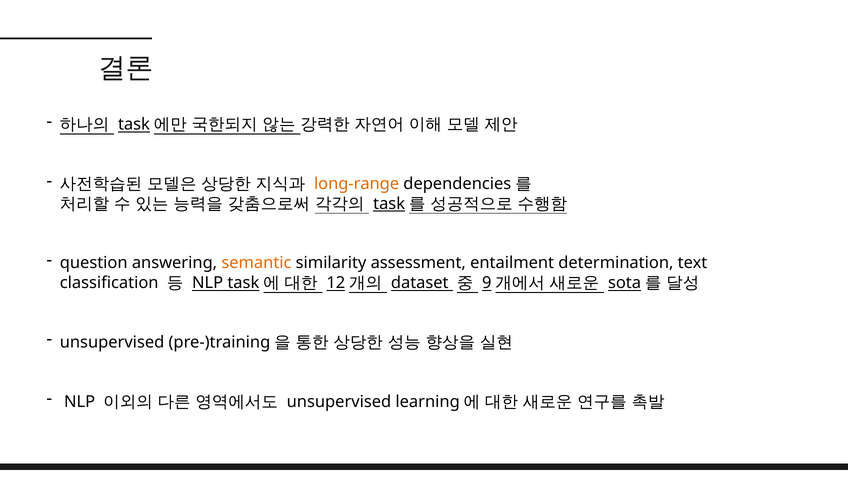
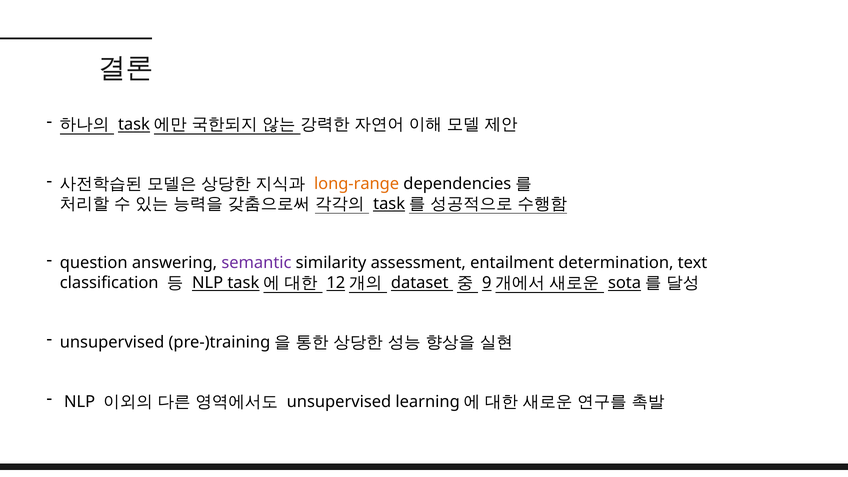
semantic colour: orange -> purple
